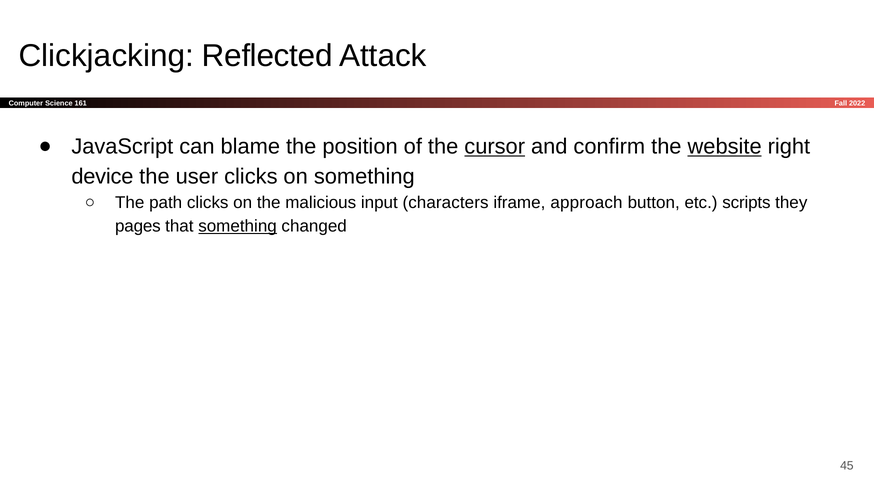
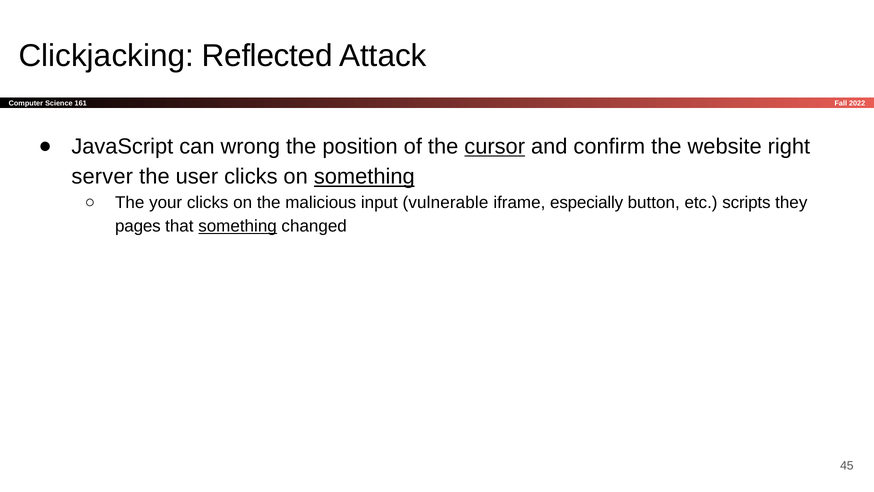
blame: blame -> wrong
website underline: present -> none
device: device -> server
something at (364, 177) underline: none -> present
path: path -> your
characters: characters -> vulnerable
approach: approach -> especially
